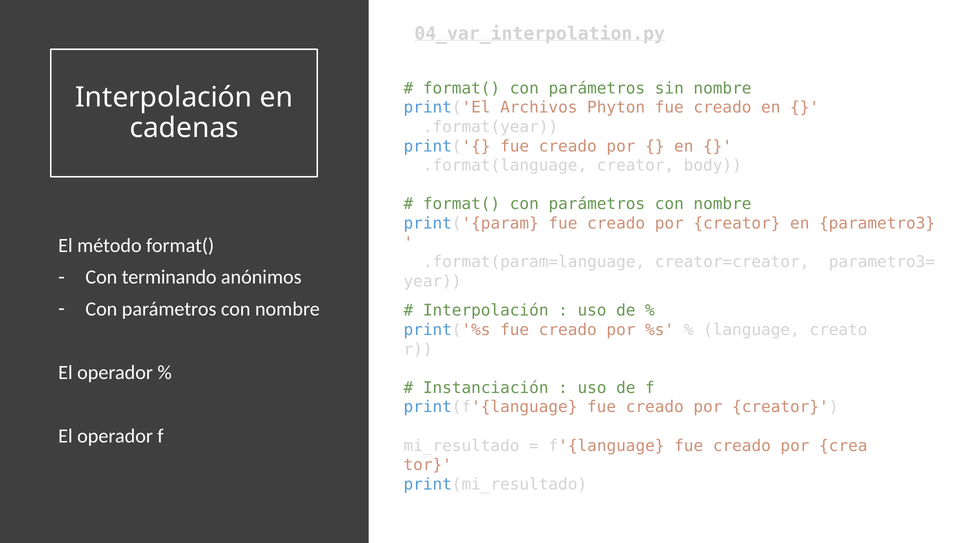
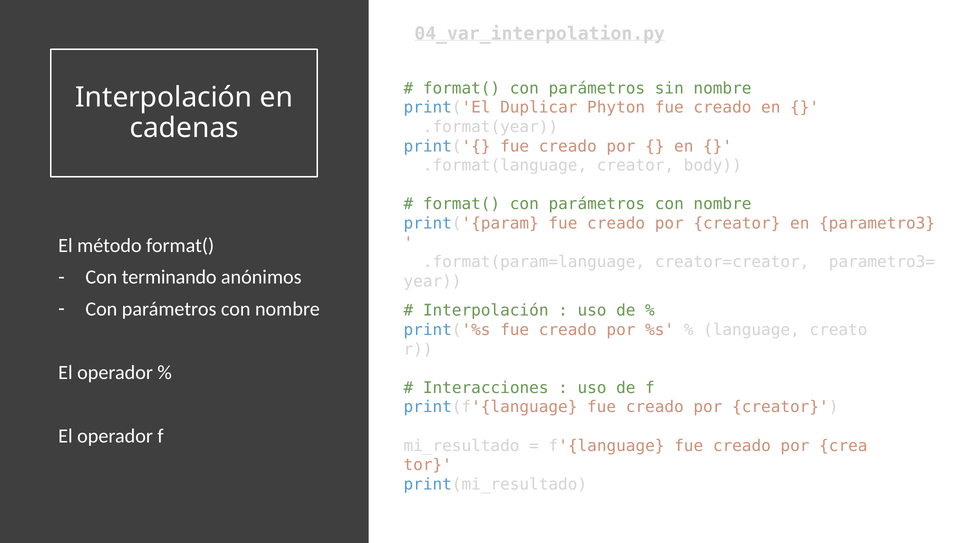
Archivos: Archivos -> Duplicar
Instanciación: Instanciación -> Interacciones
